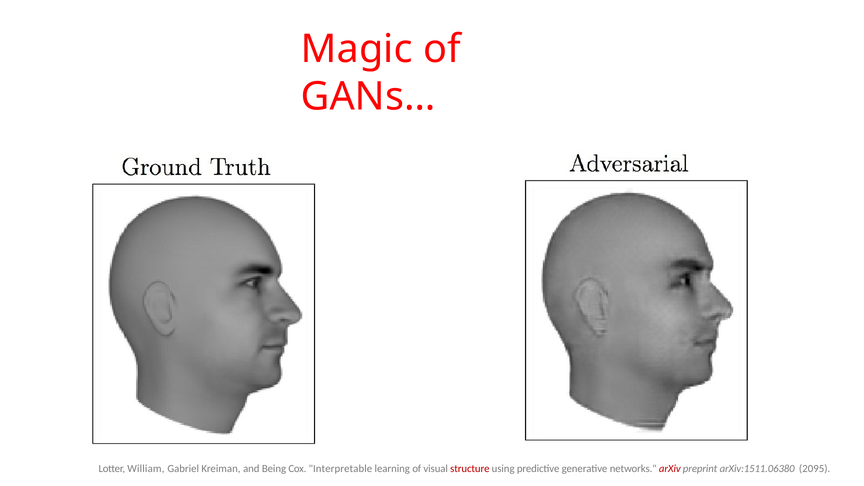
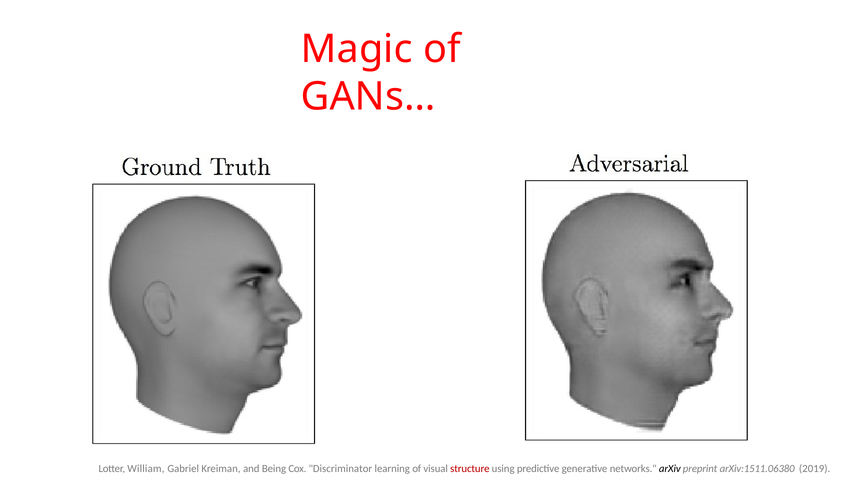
Interpretable: Interpretable -> Discriminator
arXiv colour: red -> black
2095: 2095 -> 2019
